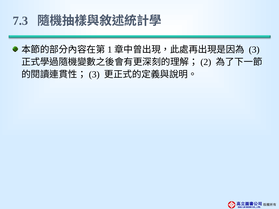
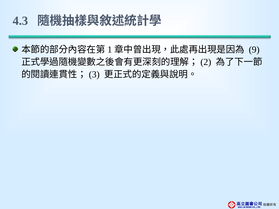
7.3: 7.3 -> 4.3
3: 3 -> 9
